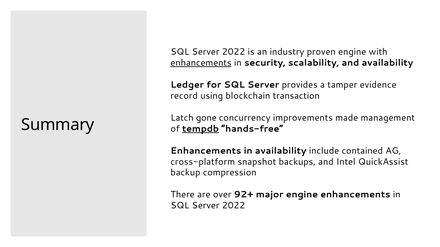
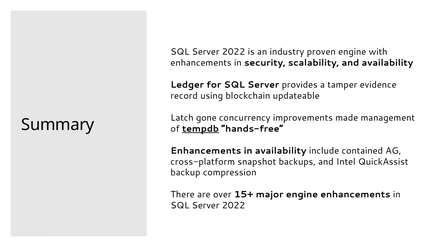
enhancements at (201, 63) underline: present -> none
transaction: transaction -> updateable
92+: 92+ -> 15+
